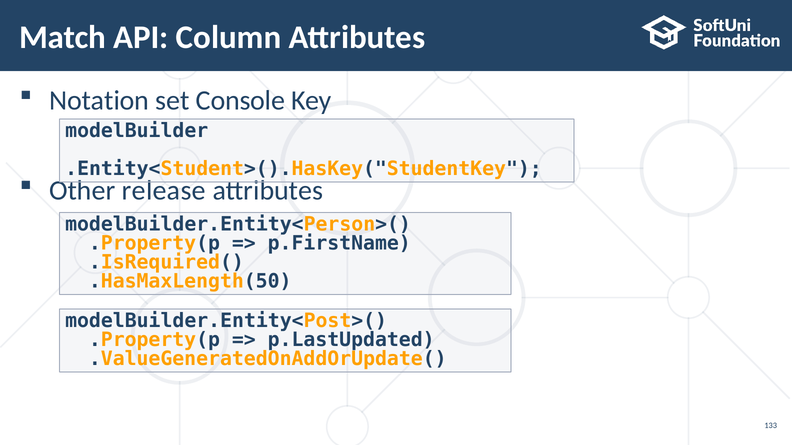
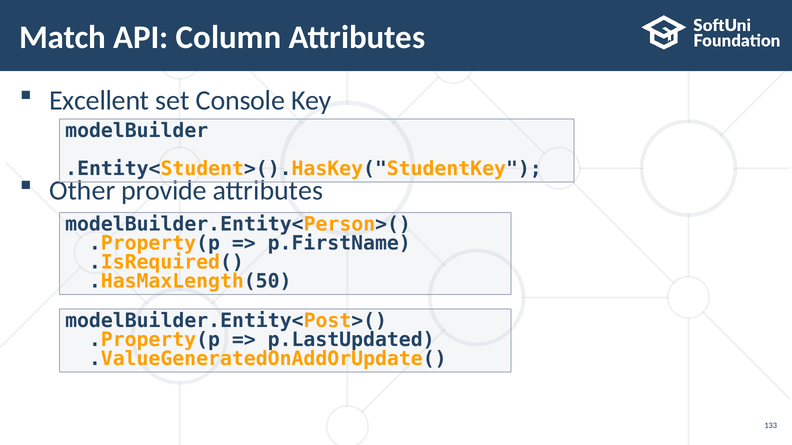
Notation: Notation -> Excellent
release: release -> provide
